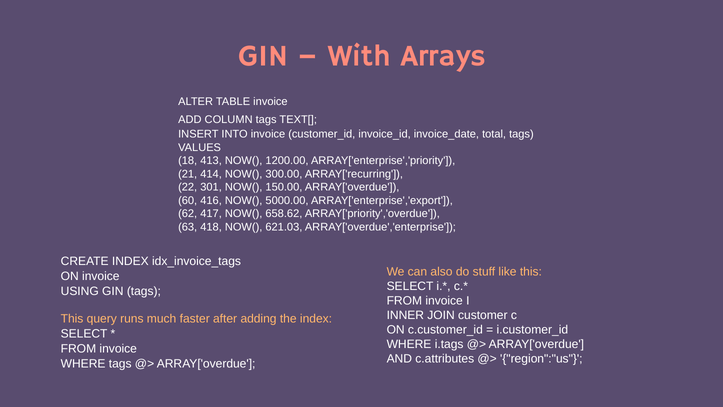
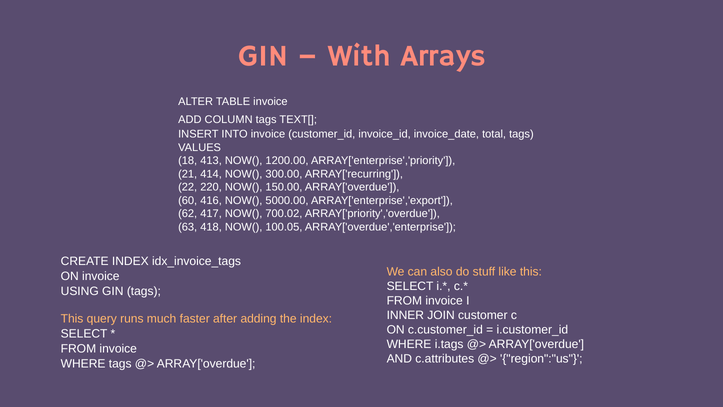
301: 301 -> 220
658.62: 658.62 -> 700.02
621.03: 621.03 -> 100.05
